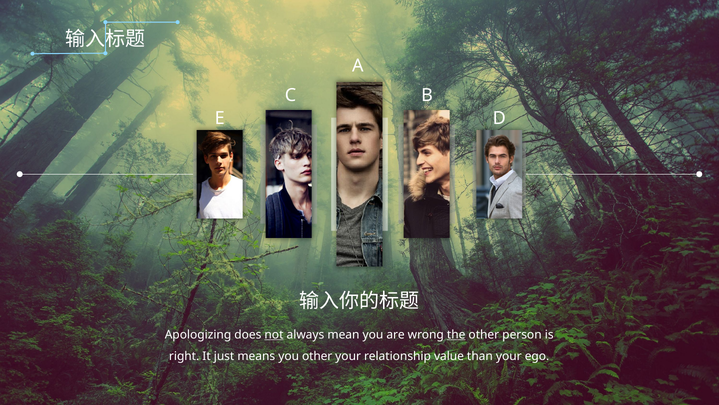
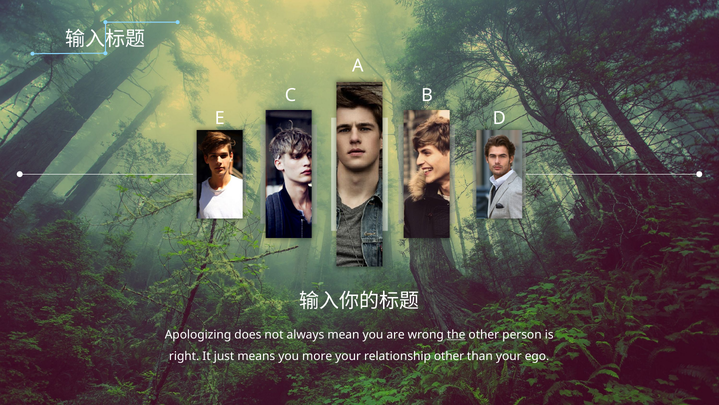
not underline: present -> none
you other: other -> more
relationship value: value -> other
